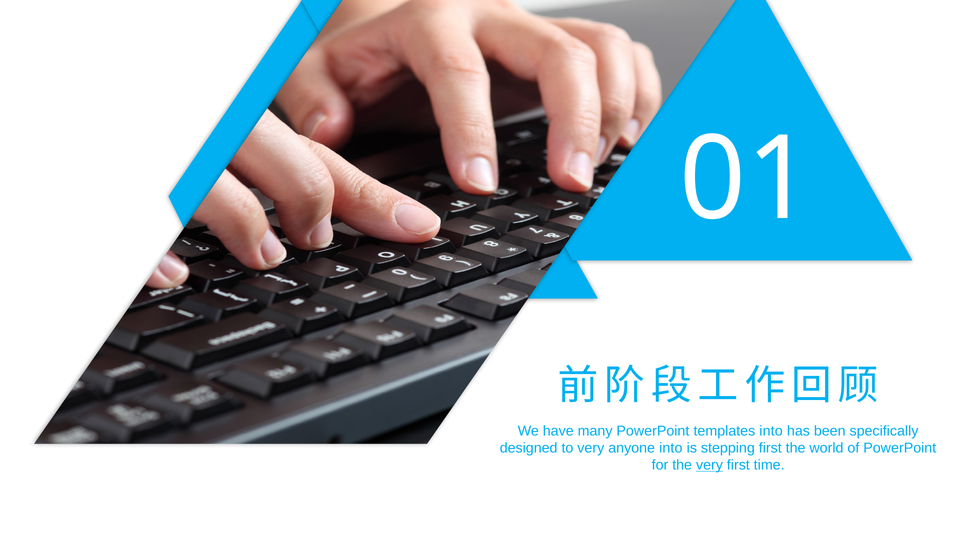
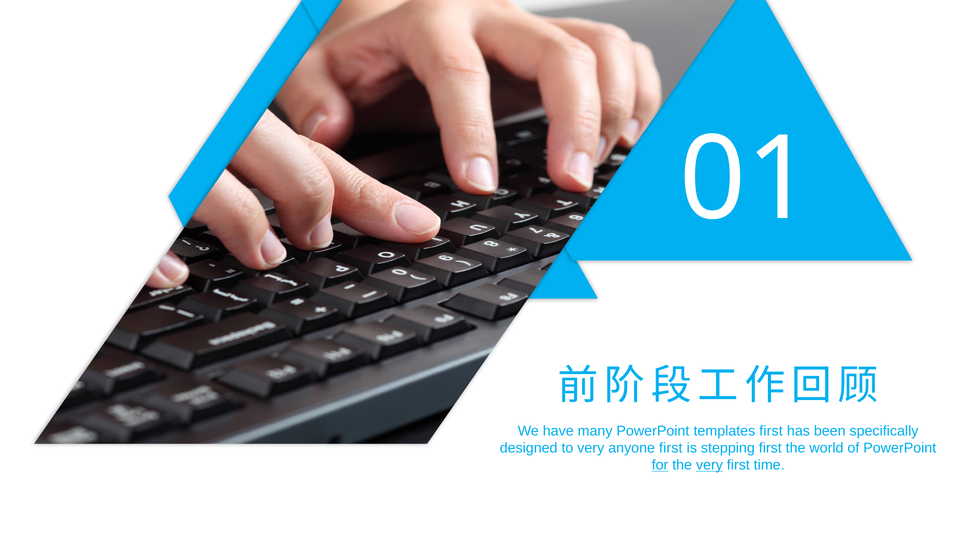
templates into: into -> first
anyone into: into -> first
for underline: none -> present
